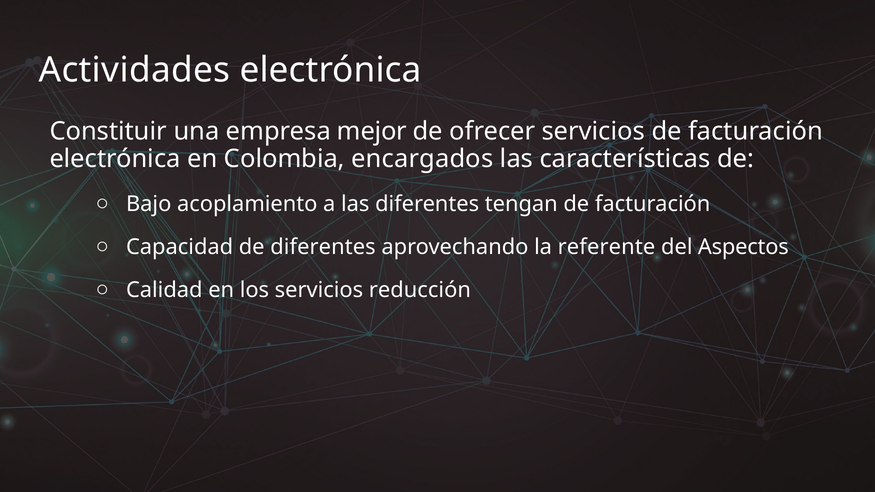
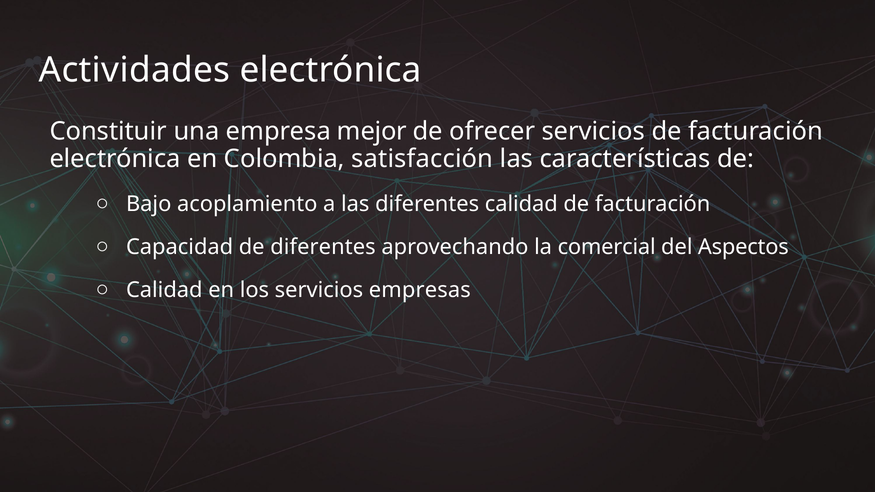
encargados: encargados -> satisfacción
diferentes tengan: tengan -> calidad
referente: referente -> comercial
reducción: reducción -> empresas
